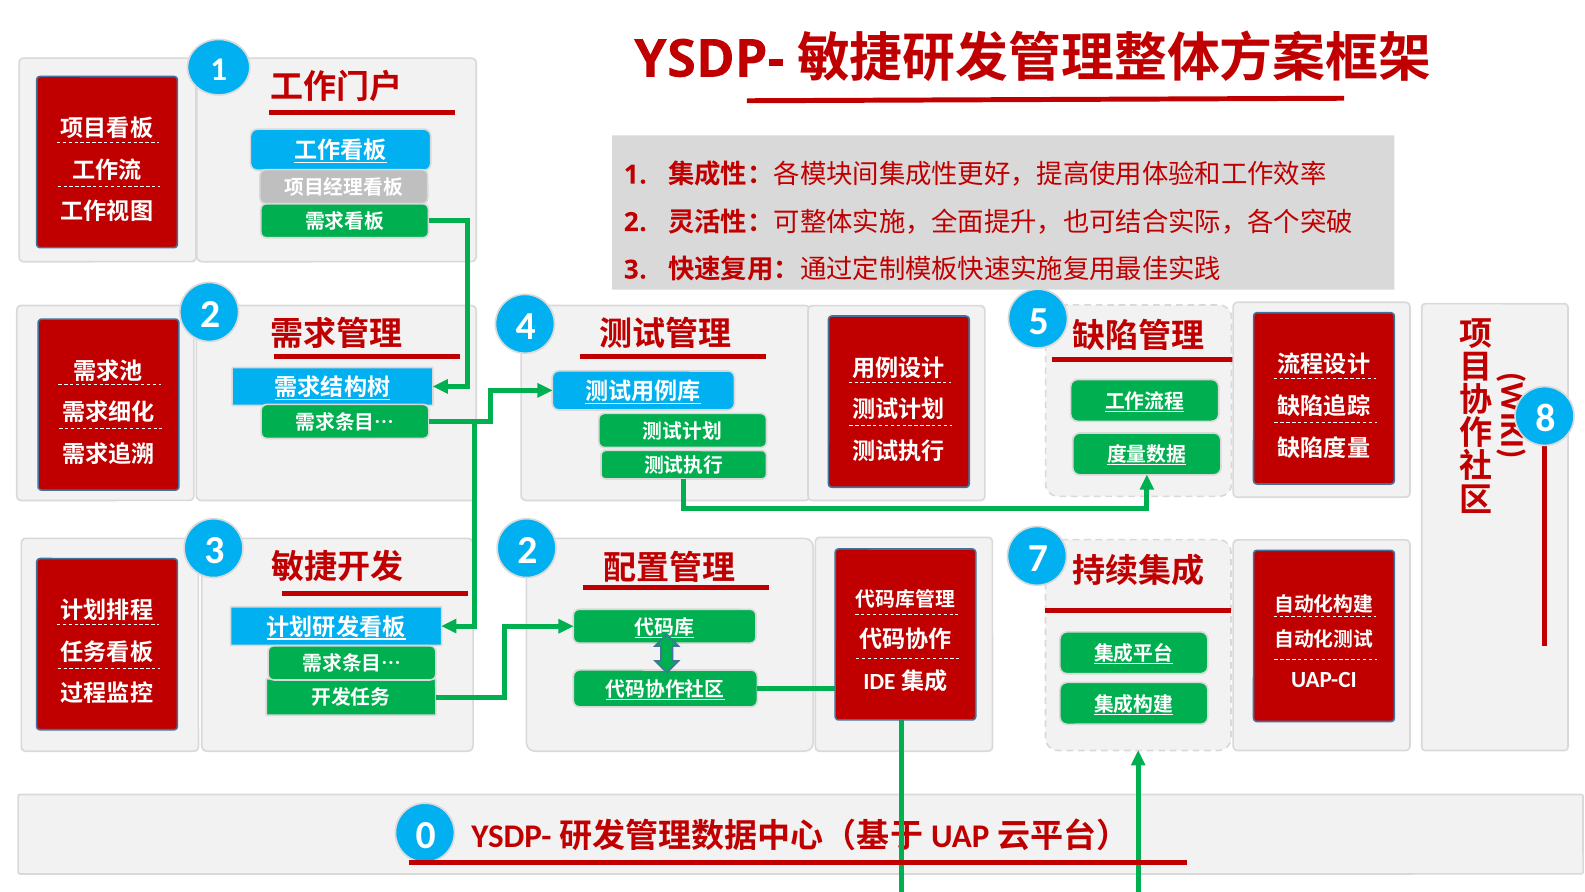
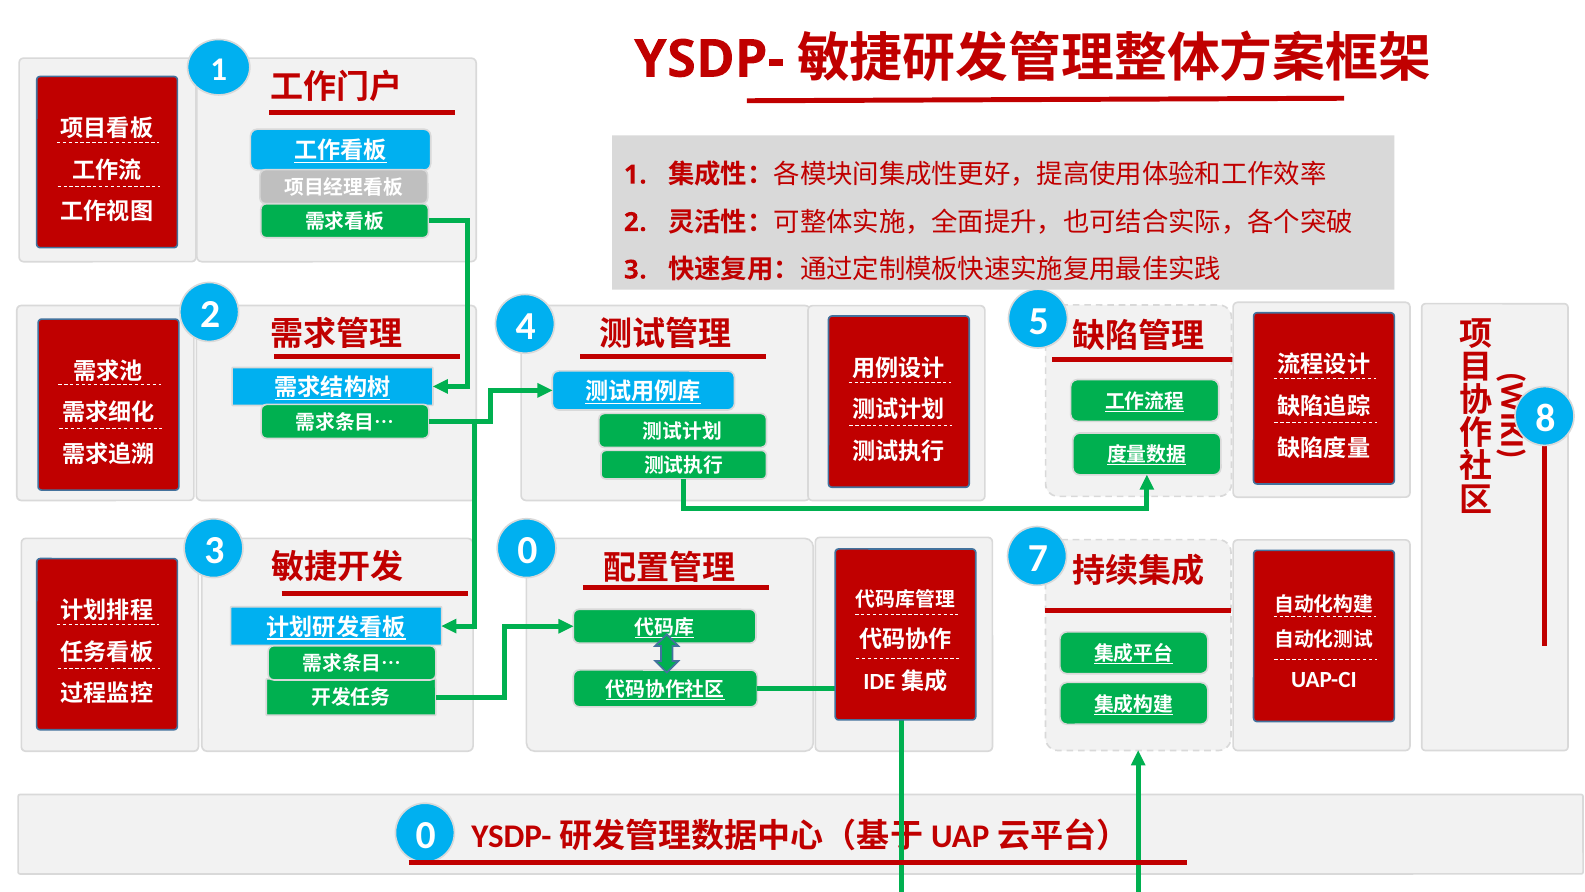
3 2: 2 -> 0
